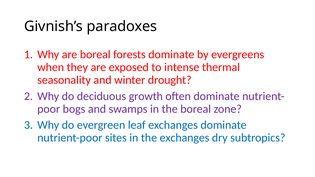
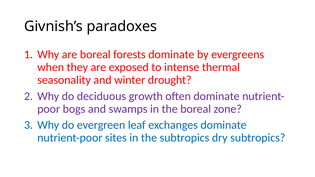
the exchanges: exchanges -> subtropics
